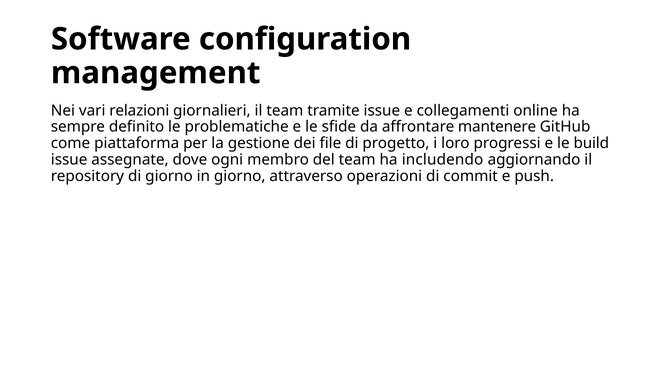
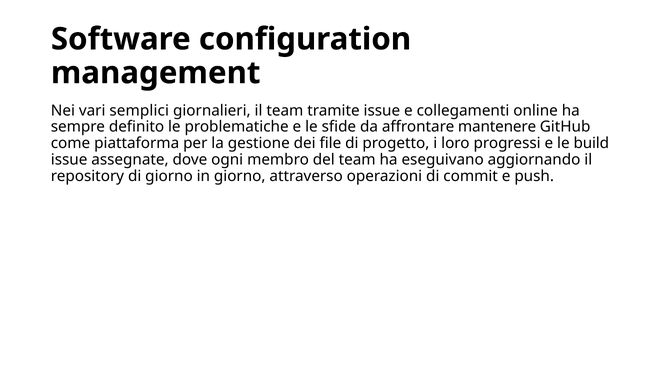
relazioni: relazioni -> semplici
includendo: includendo -> eseguivano
